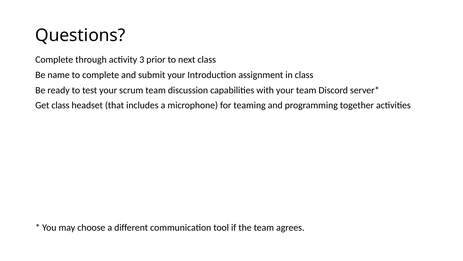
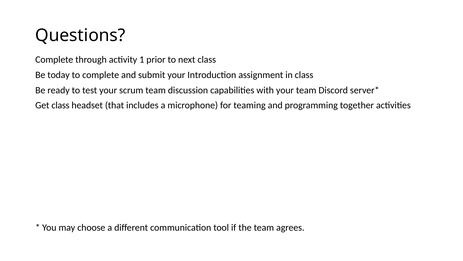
3: 3 -> 1
name: name -> today
